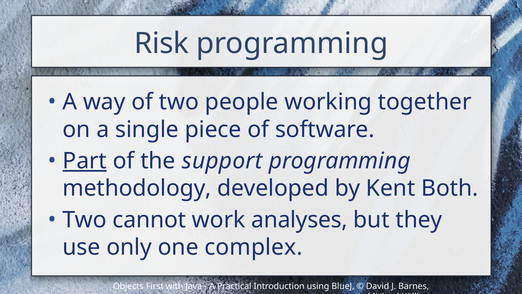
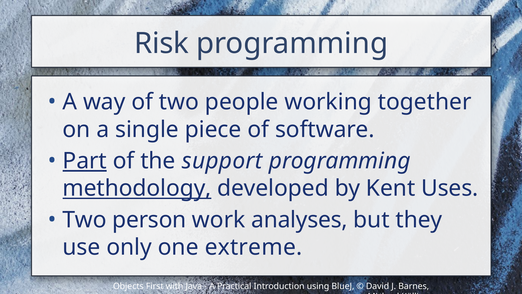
methodology underline: none -> present
Both: Both -> Uses
cannot: cannot -> person
complex: complex -> extreme
